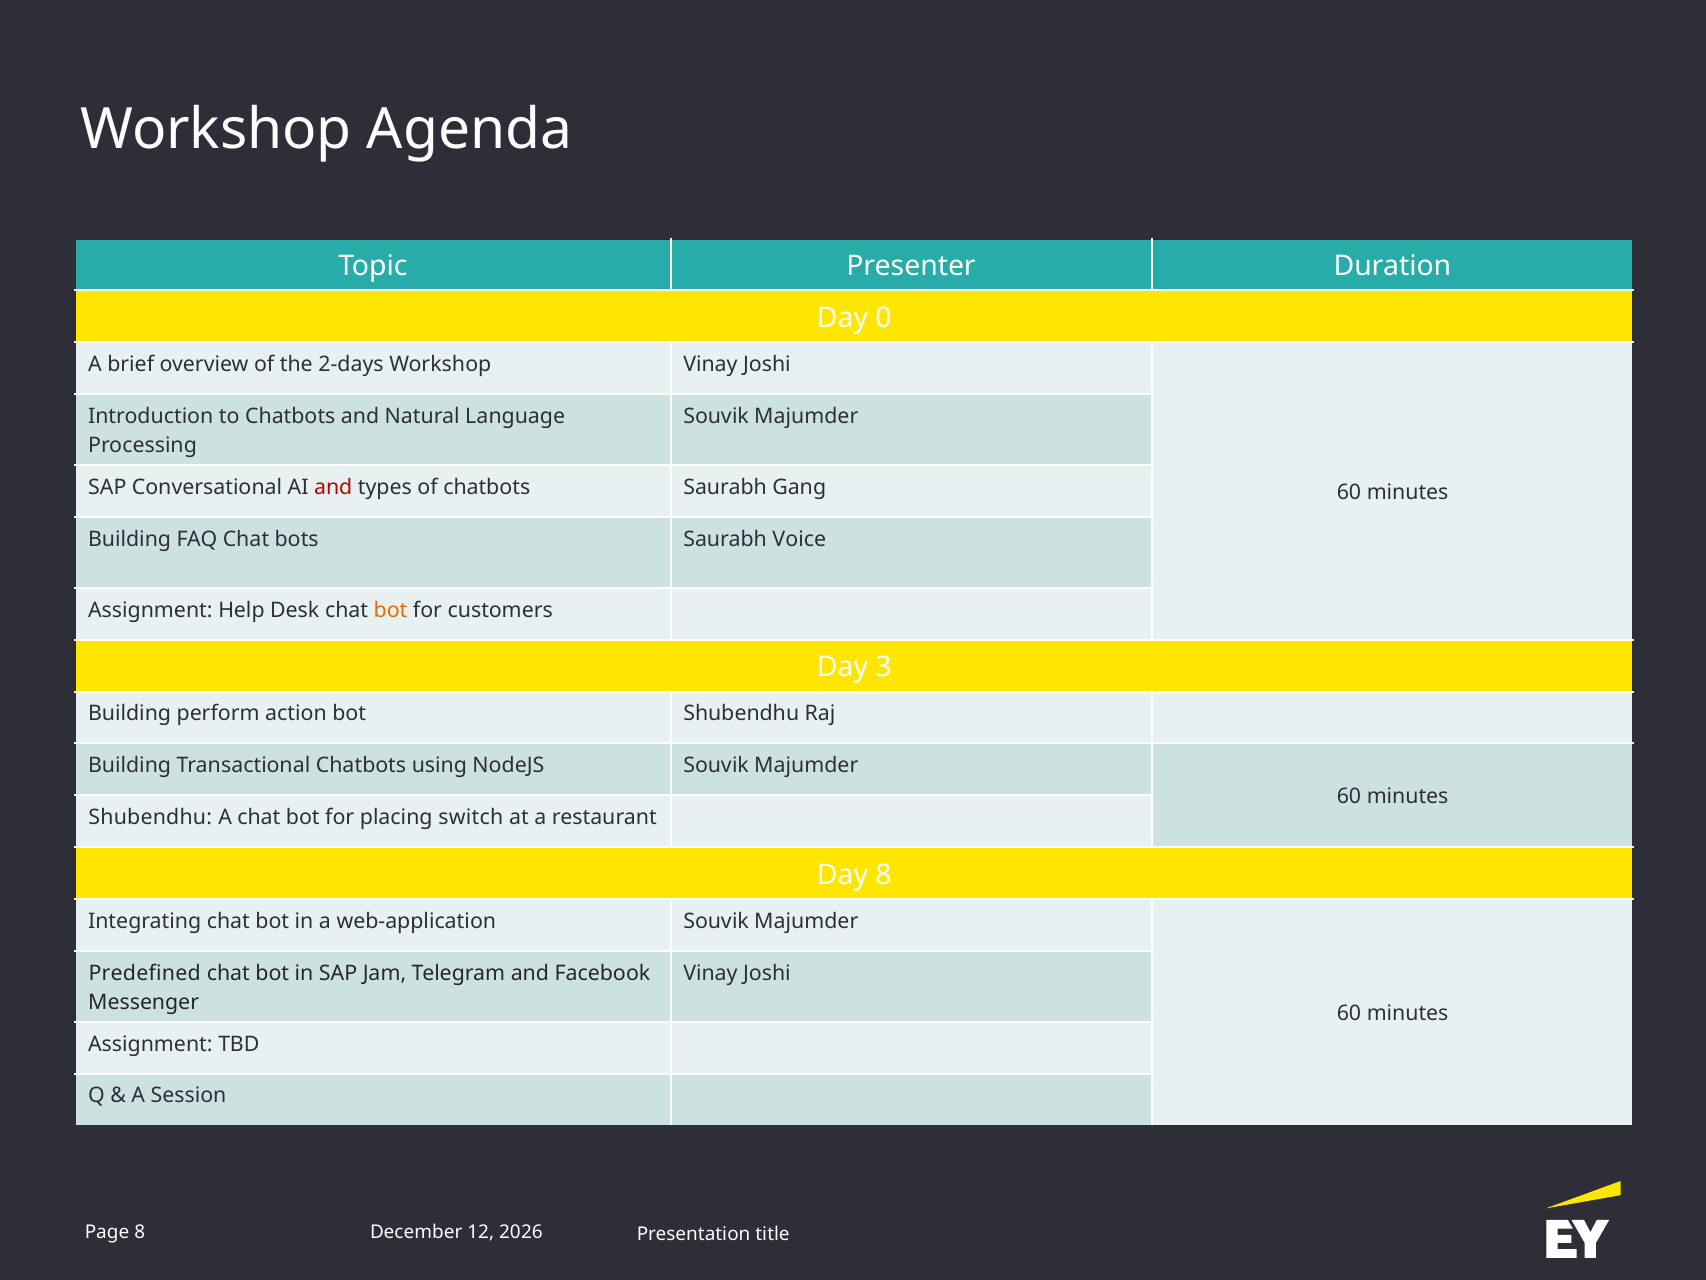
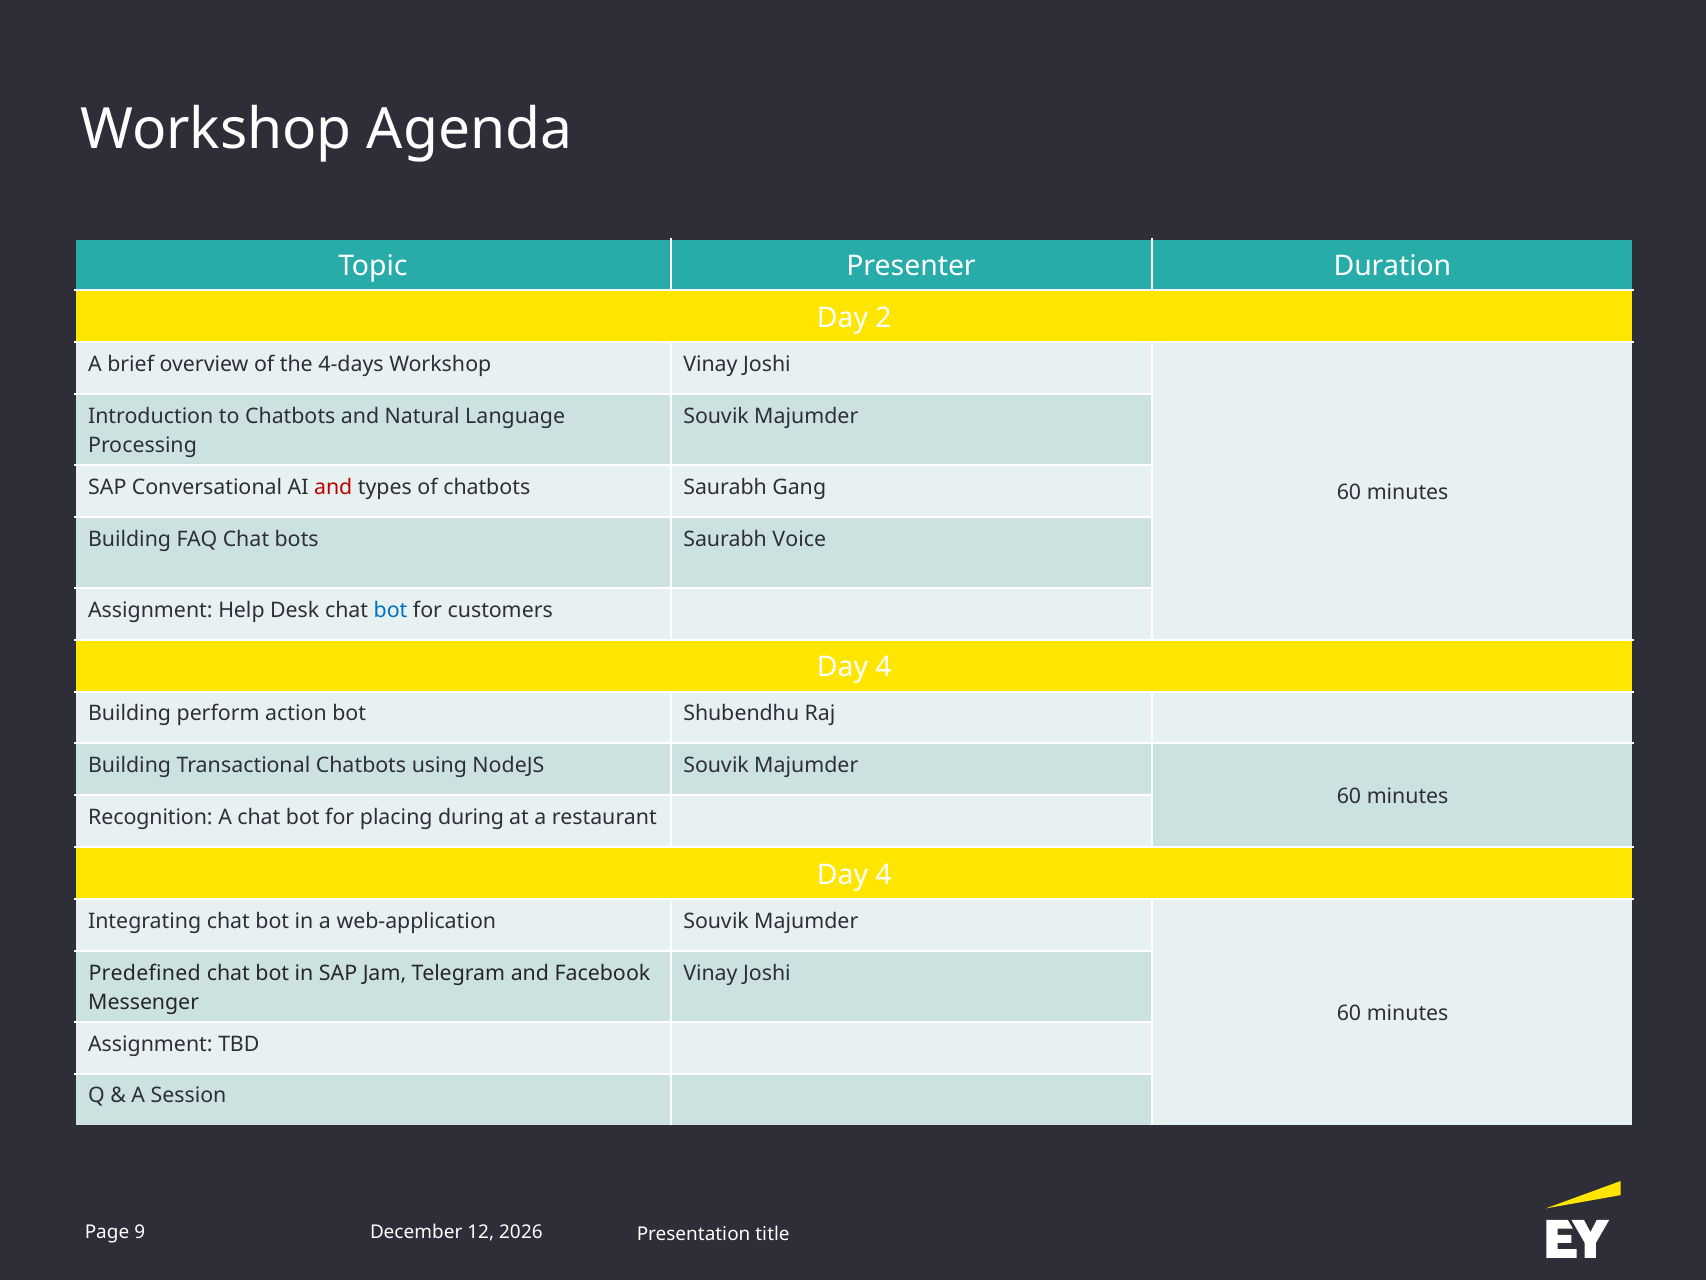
0: 0 -> 2
2-days: 2-days -> 4-days
bot at (391, 610) colour: orange -> blue
3 at (884, 667): 3 -> 4
Shubendhu at (150, 817): Shubendhu -> Recognition
switch: switch -> during
8 at (884, 874): 8 -> 4
8 at (140, 1232): 8 -> 9
